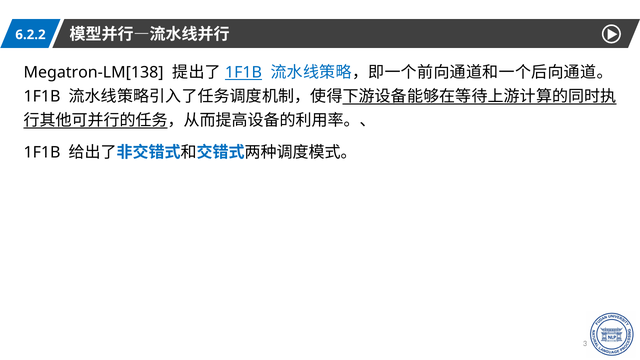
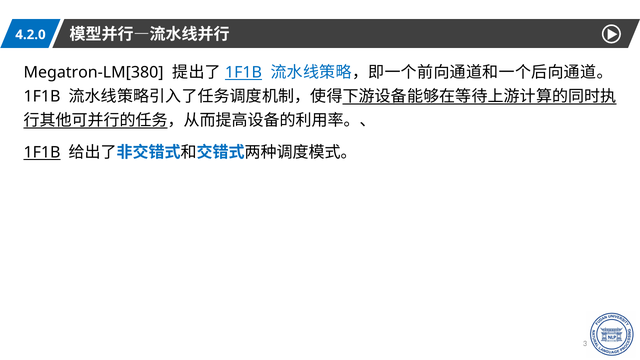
6.2.2: 6.2.2 -> 4.2.0
Megatron-LM[138: Megatron-LM[138 -> Megatron-LM[380
1F1B at (42, 152) underline: none -> present
